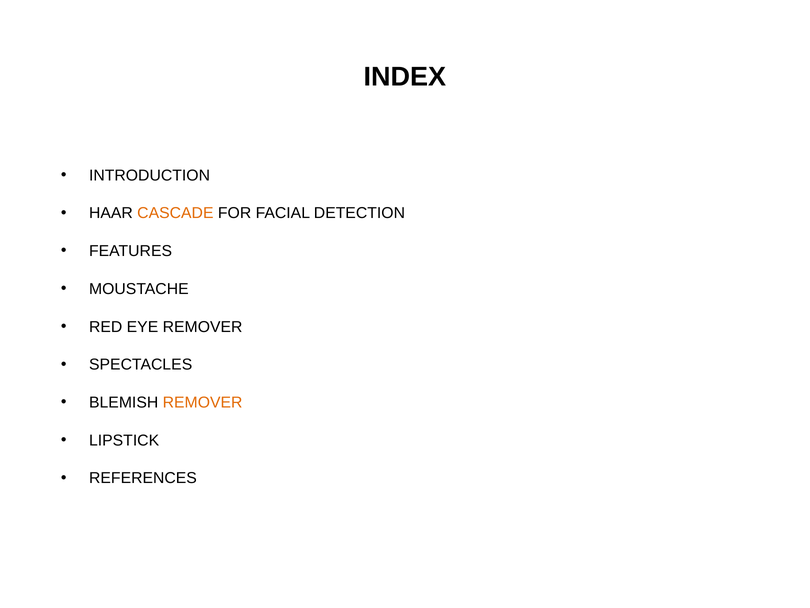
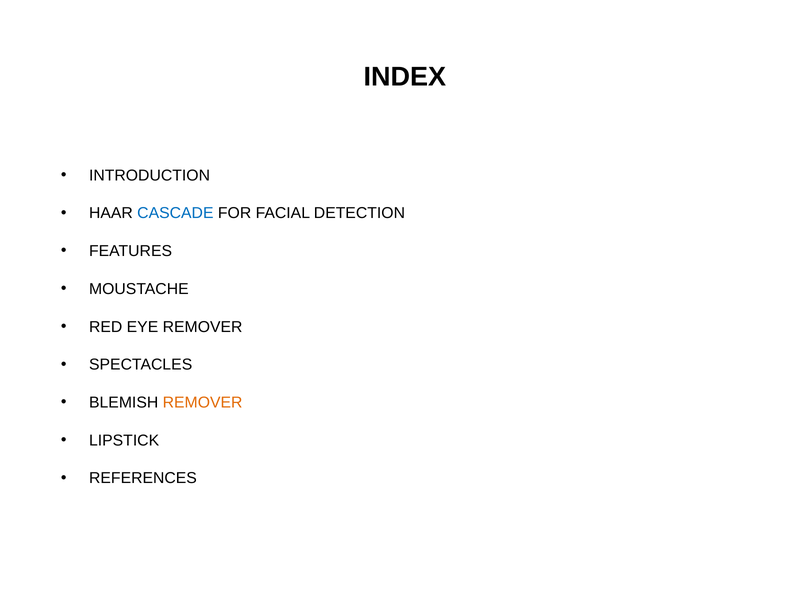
CASCADE colour: orange -> blue
